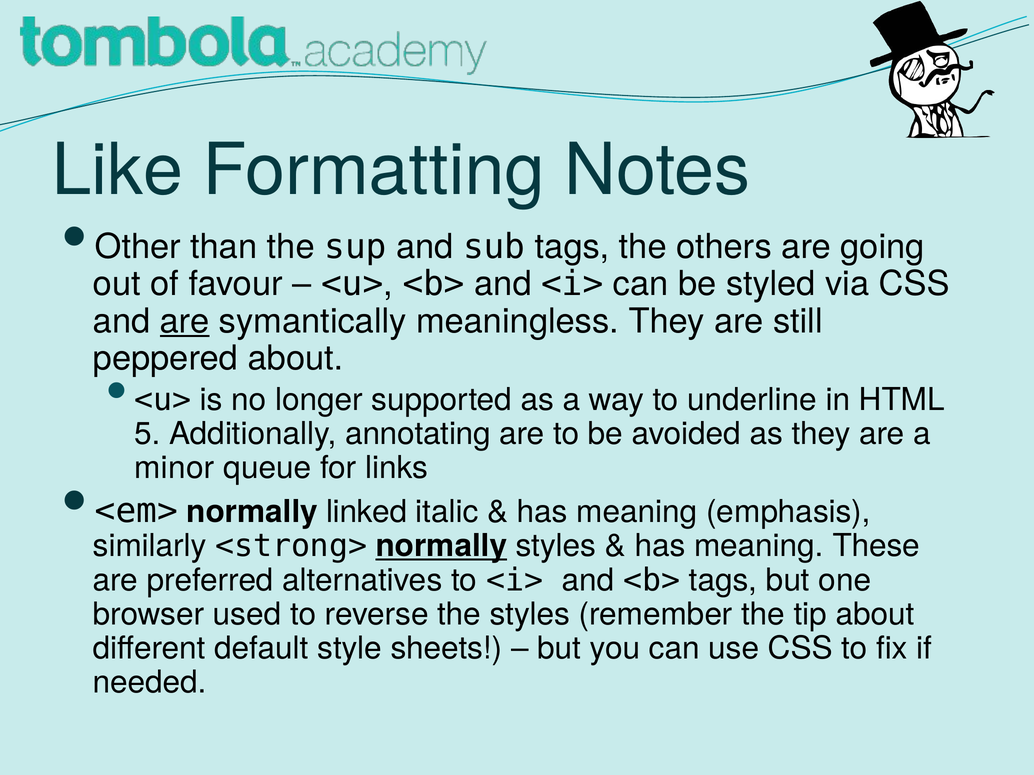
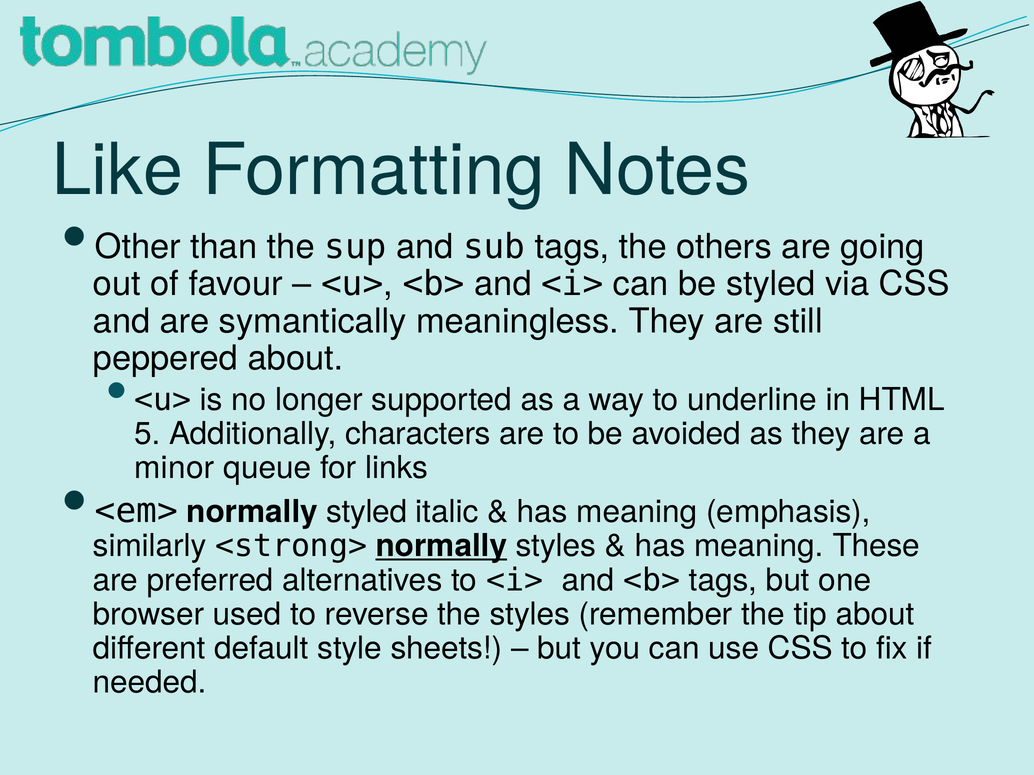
are at (185, 321) underline: present -> none
annotating: annotating -> characters
normally linked: linked -> styled
